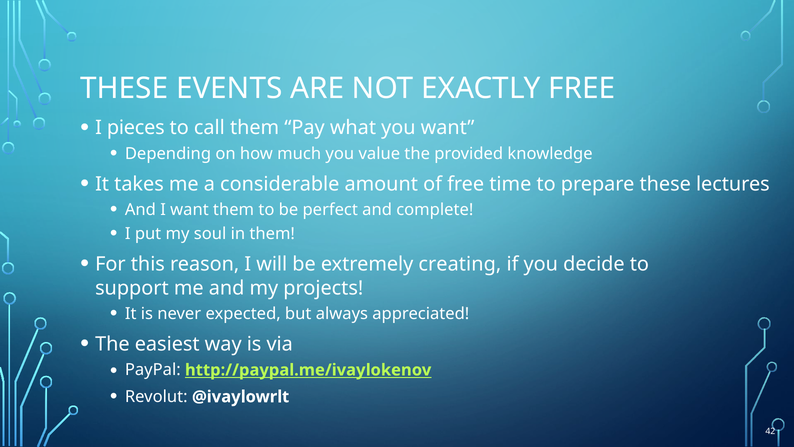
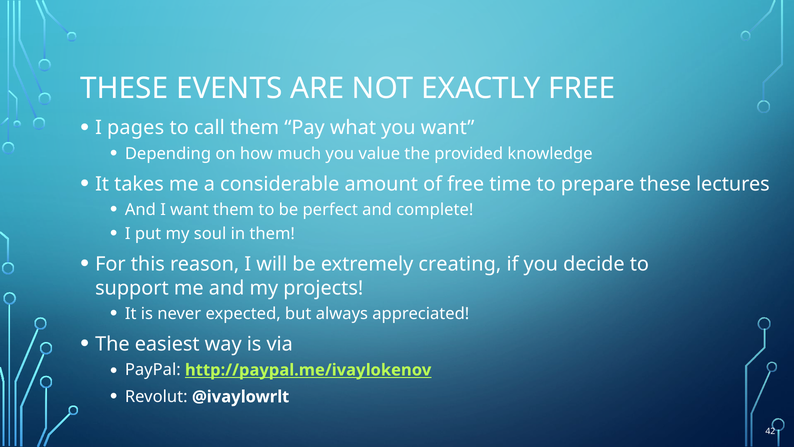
pieces: pieces -> pages
